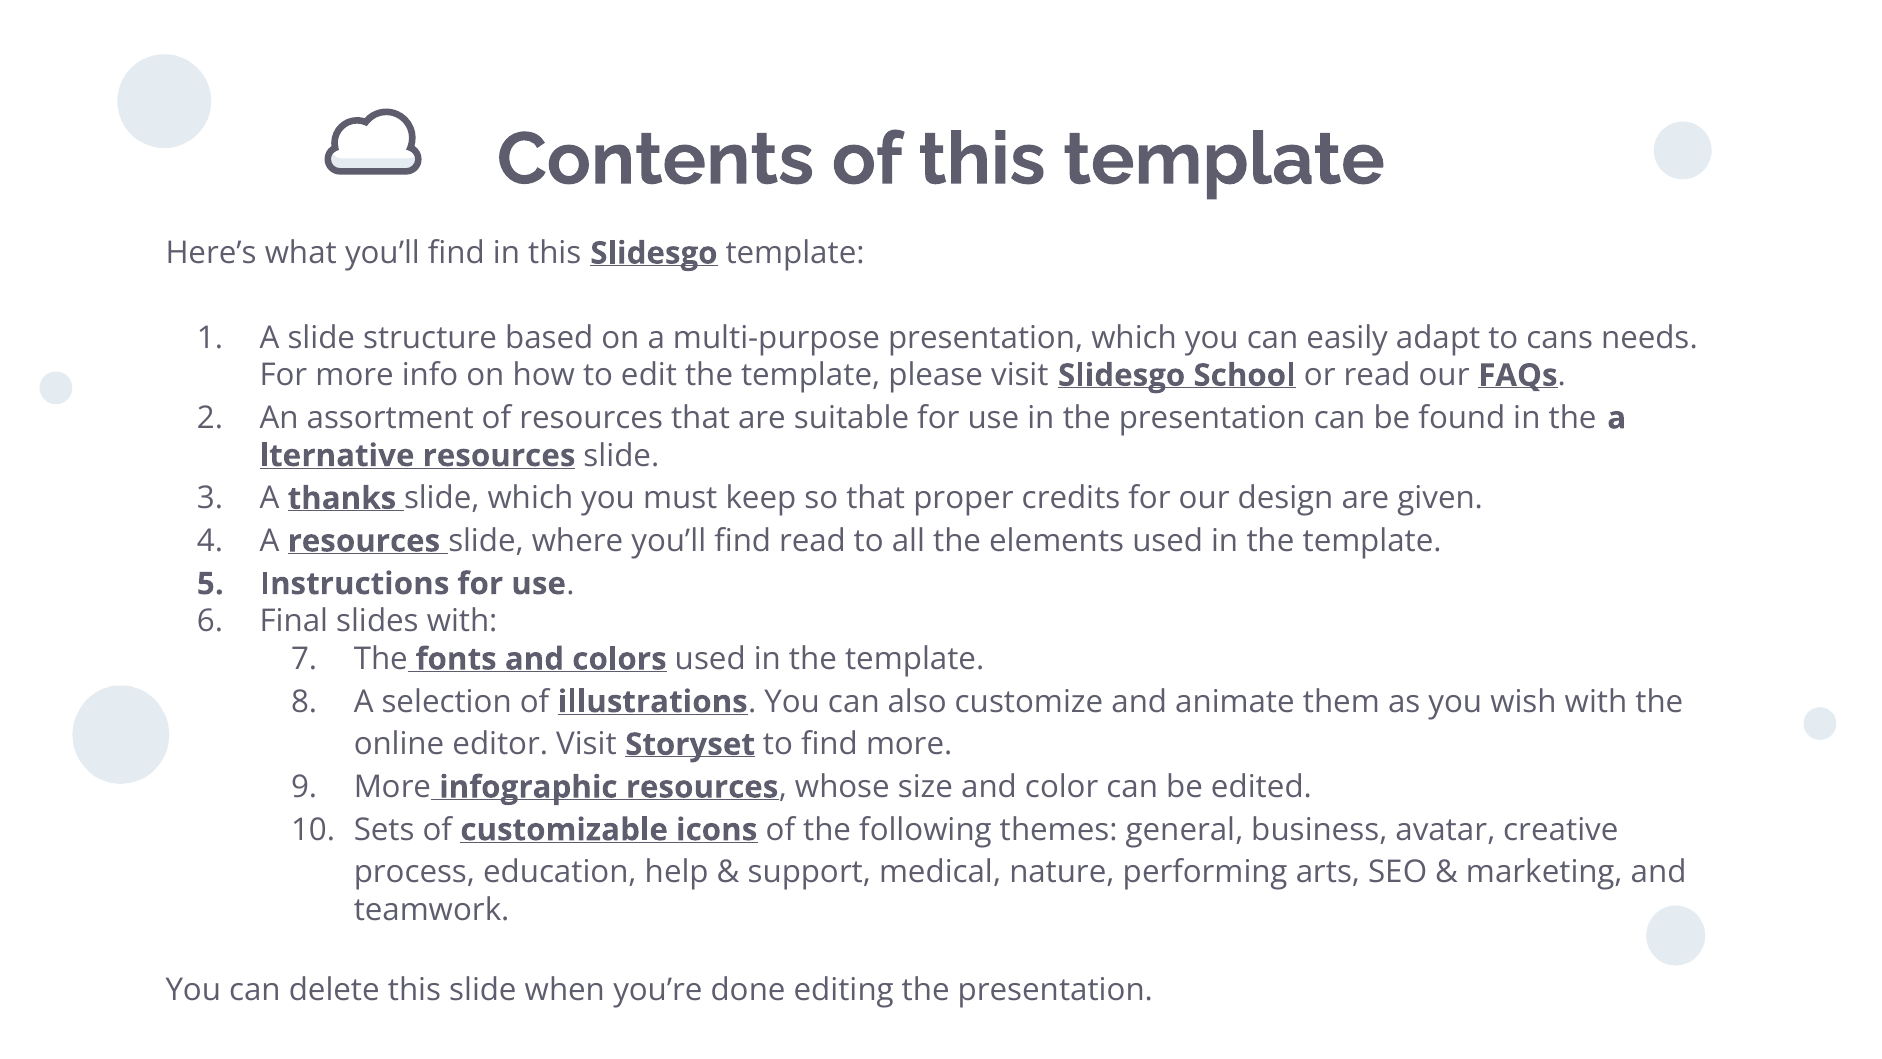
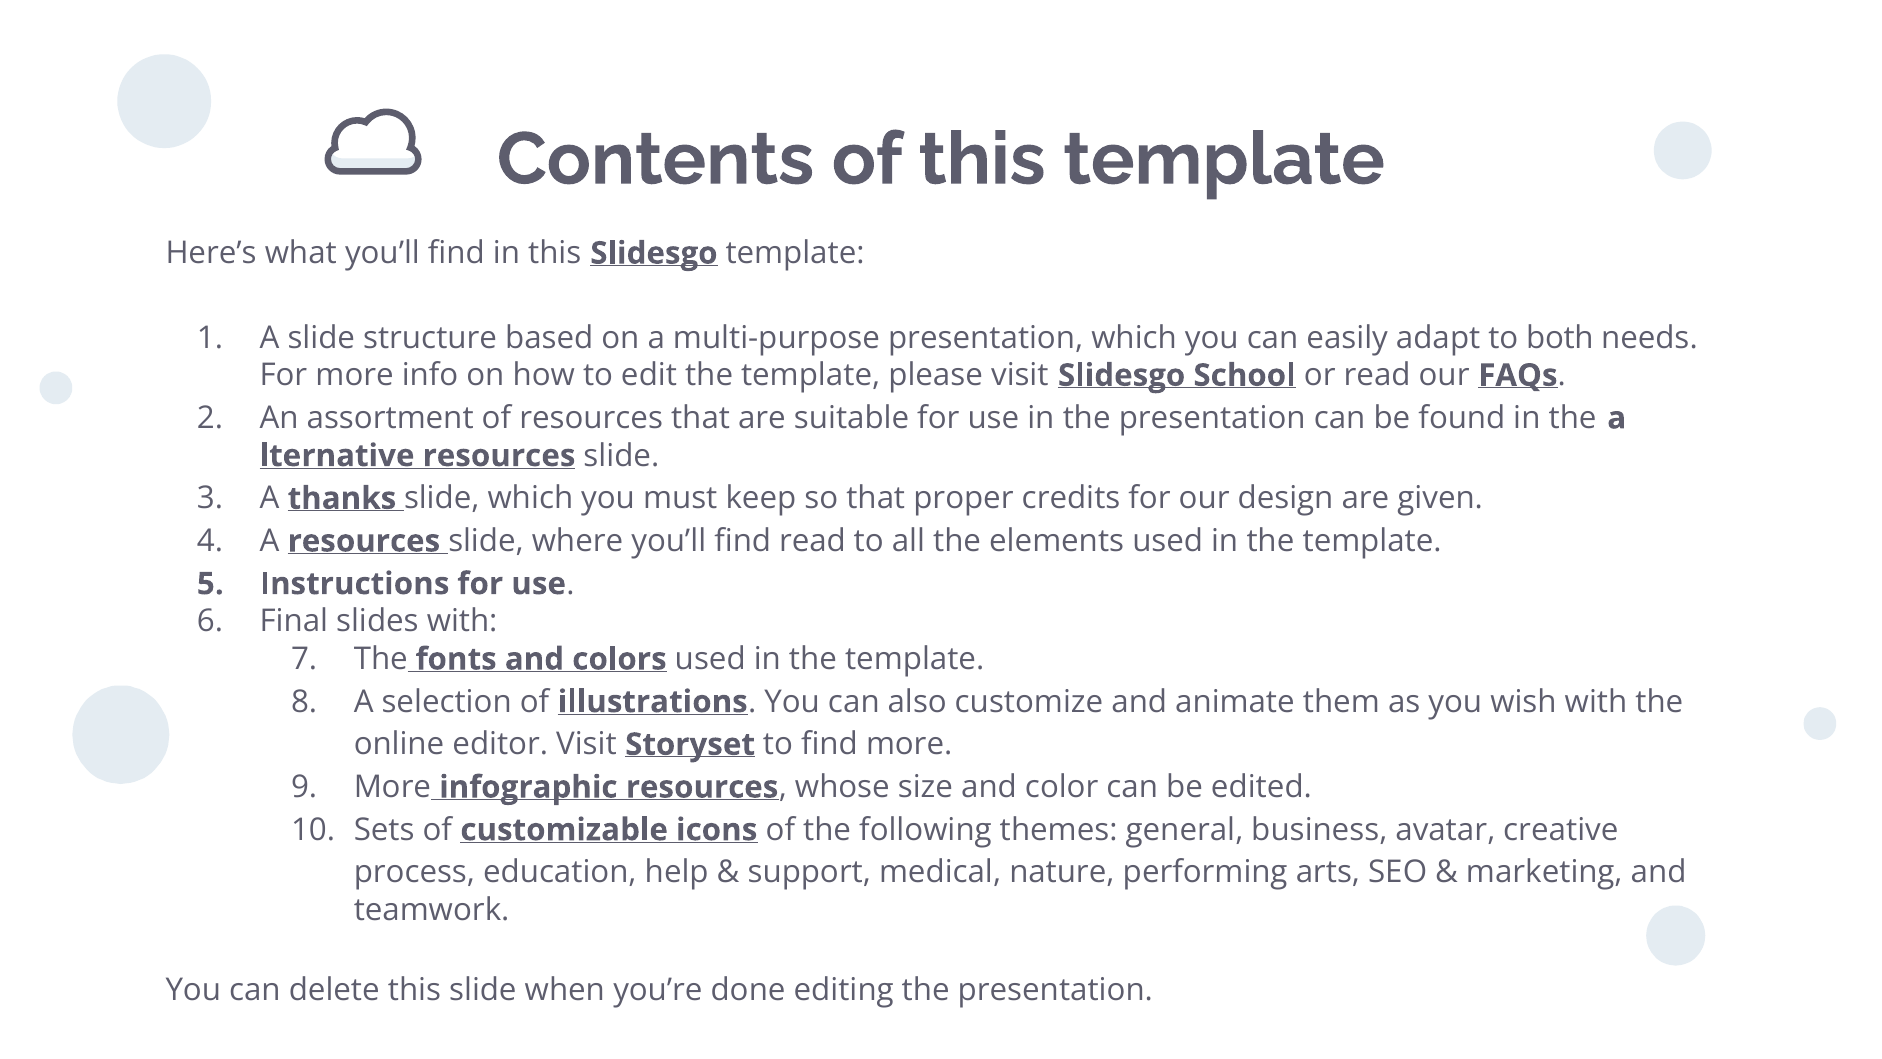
cans: cans -> both
